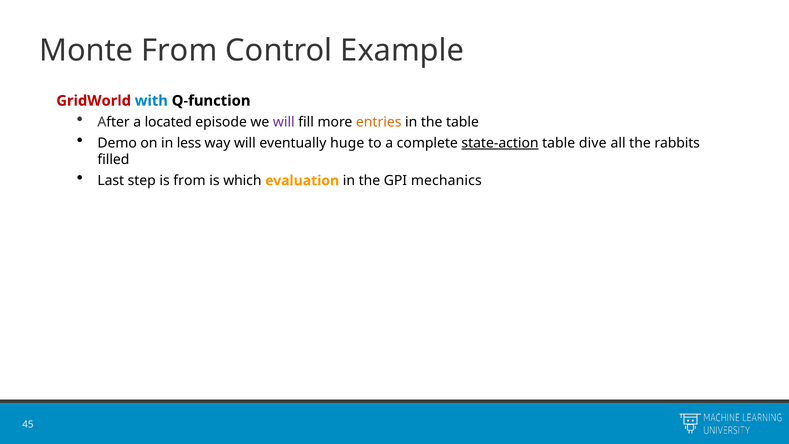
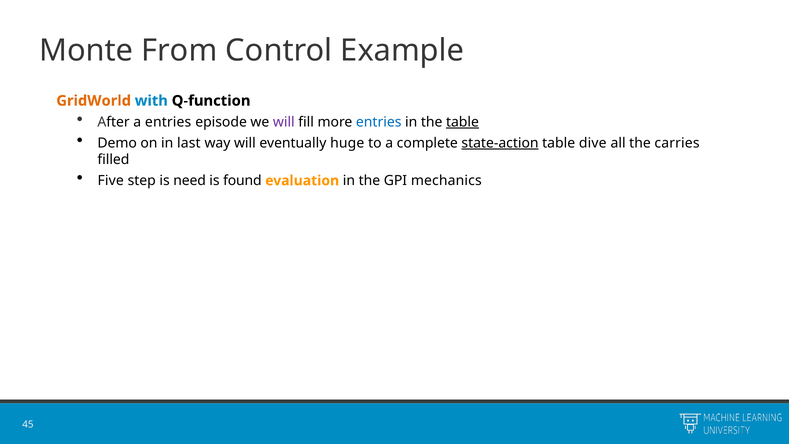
GridWorld colour: red -> orange
a located: located -> entries
entries at (379, 122) colour: orange -> blue
table at (462, 122) underline: none -> present
less: less -> last
rabbits: rabbits -> carries
Last: Last -> Five
is from: from -> need
which: which -> found
